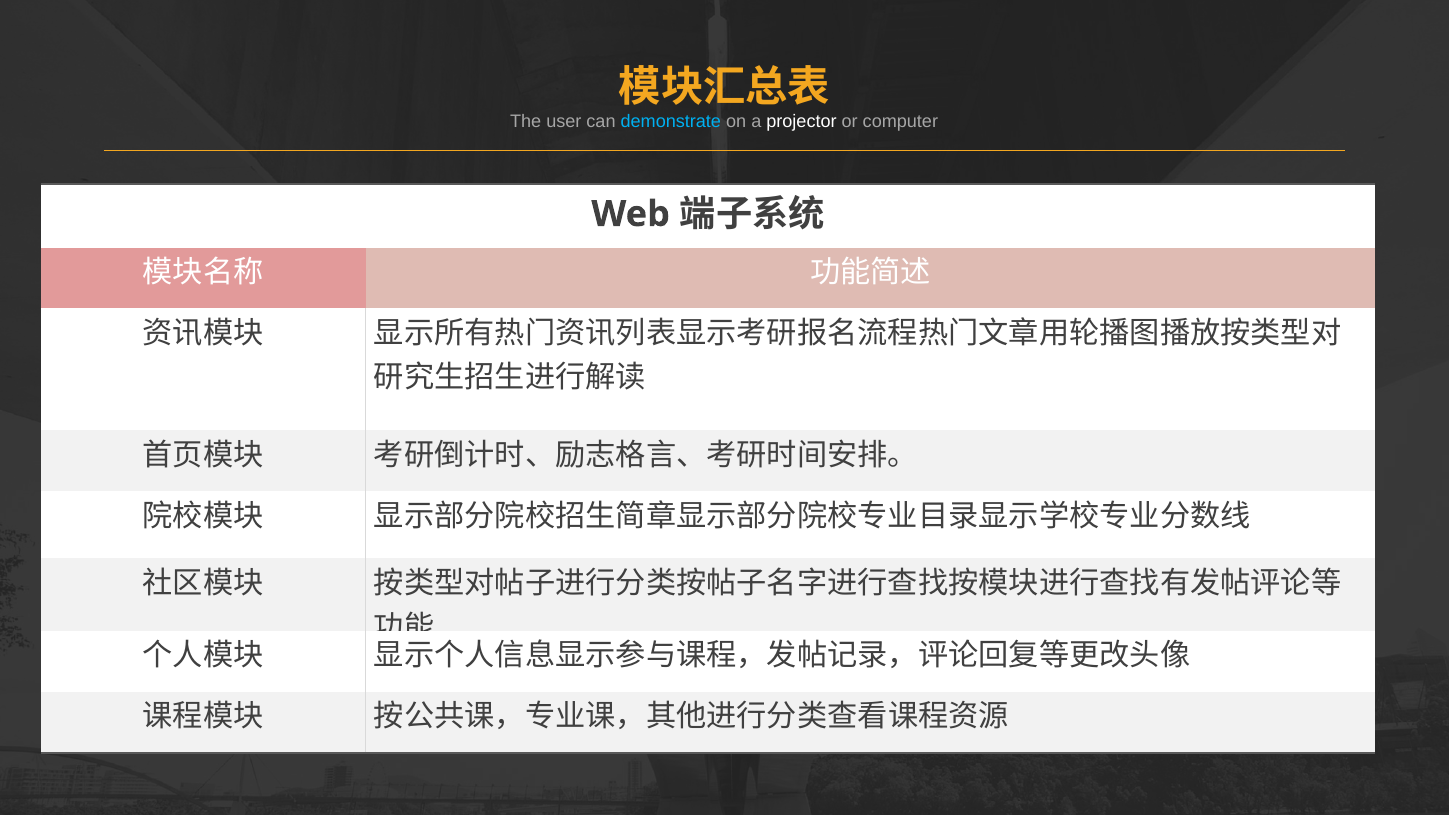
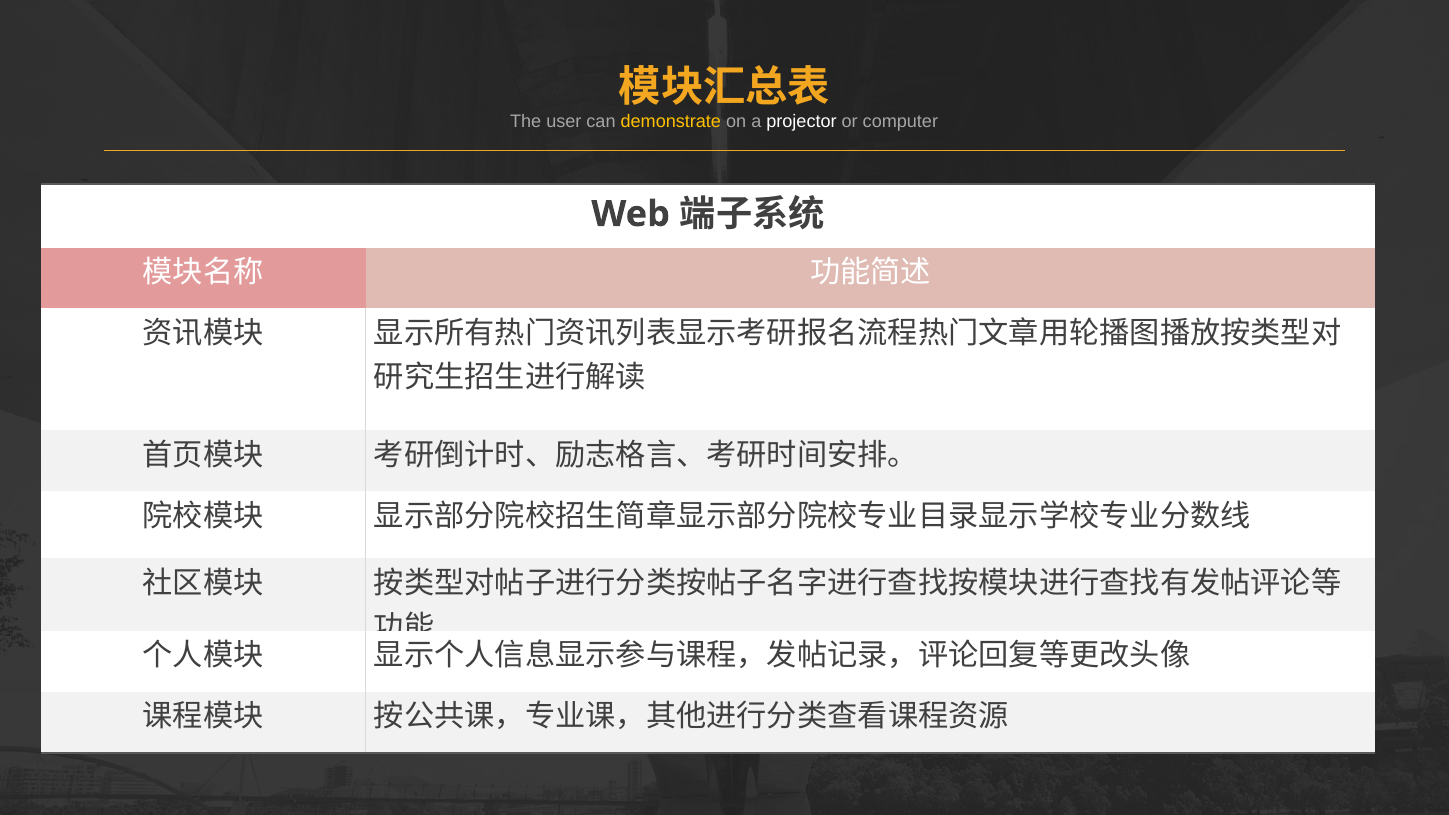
demonstrate colour: light blue -> yellow
